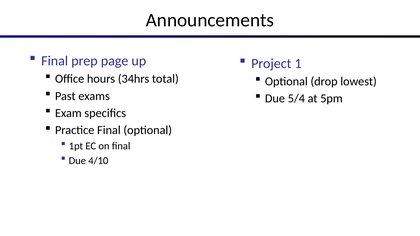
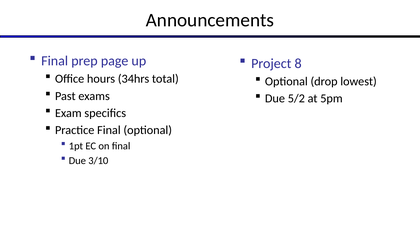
1: 1 -> 8
5/4: 5/4 -> 5/2
4/10: 4/10 -> 3/10
